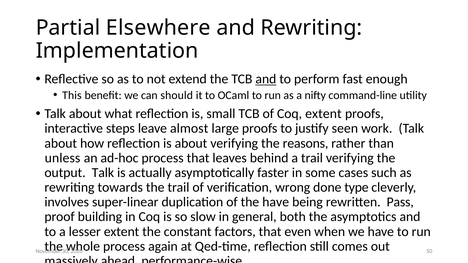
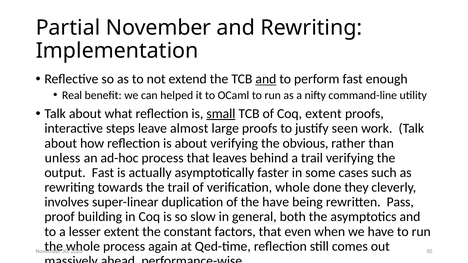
Partial Elsewhere: Elsewhere -> November
This: This -> Real
should: should -> helped
small underline: none -> present
reasons: reasons -> obvious
output Talk: Talk -> Fast
verification wrong: wrong -> whole
type: type -> they
